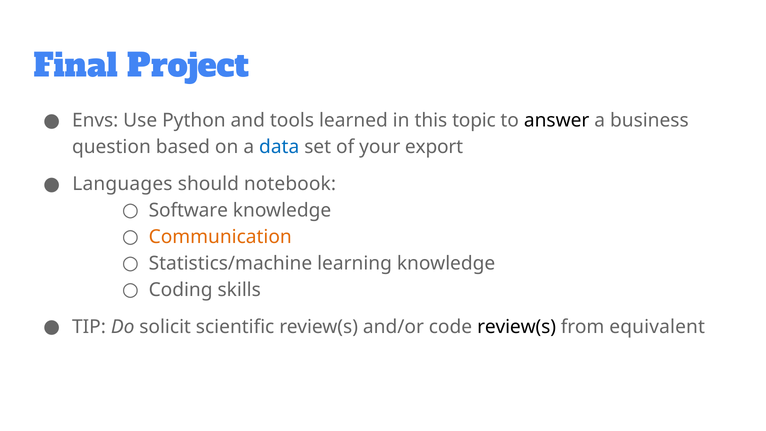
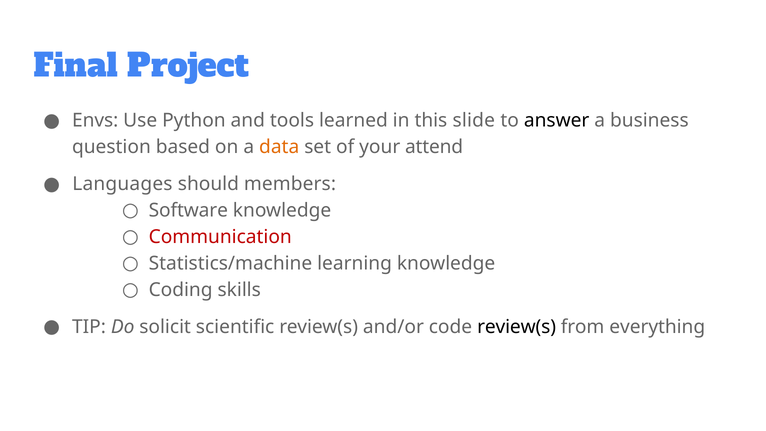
topic: topic -> slide
data colour: blue -> orange
export: export -> attend
notebook: notebook -> members
Communication colour: orange -> red
equivalent: equivalent -> everything
